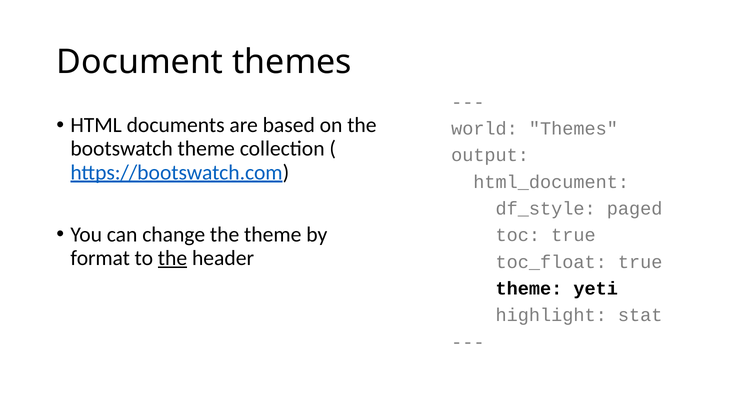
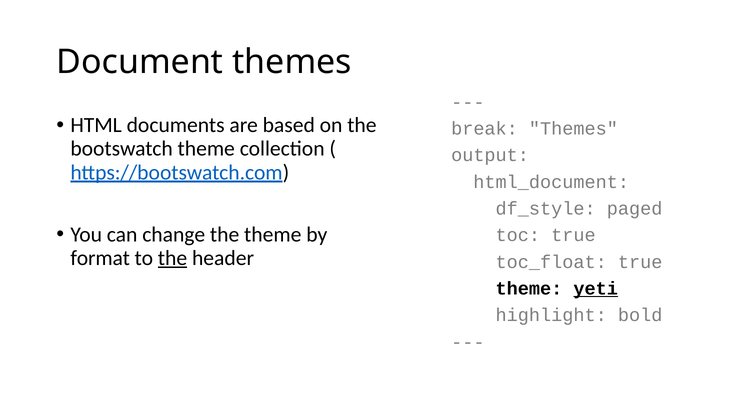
world: world -> break
yeti underline: none -> present
stat: stat -> bold
